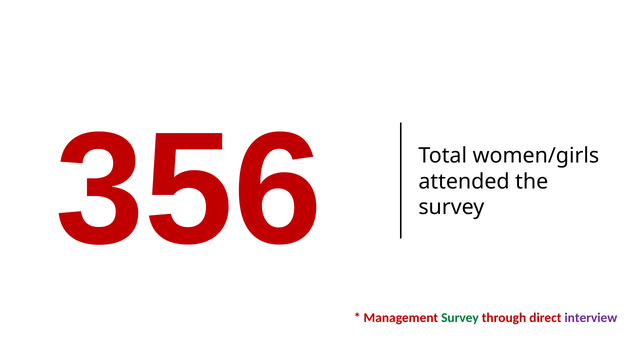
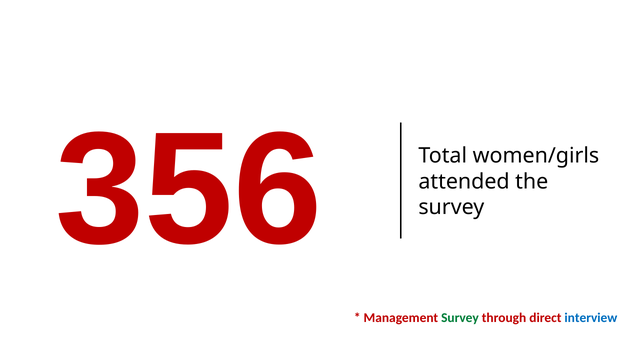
interview colour: purple -> blue
